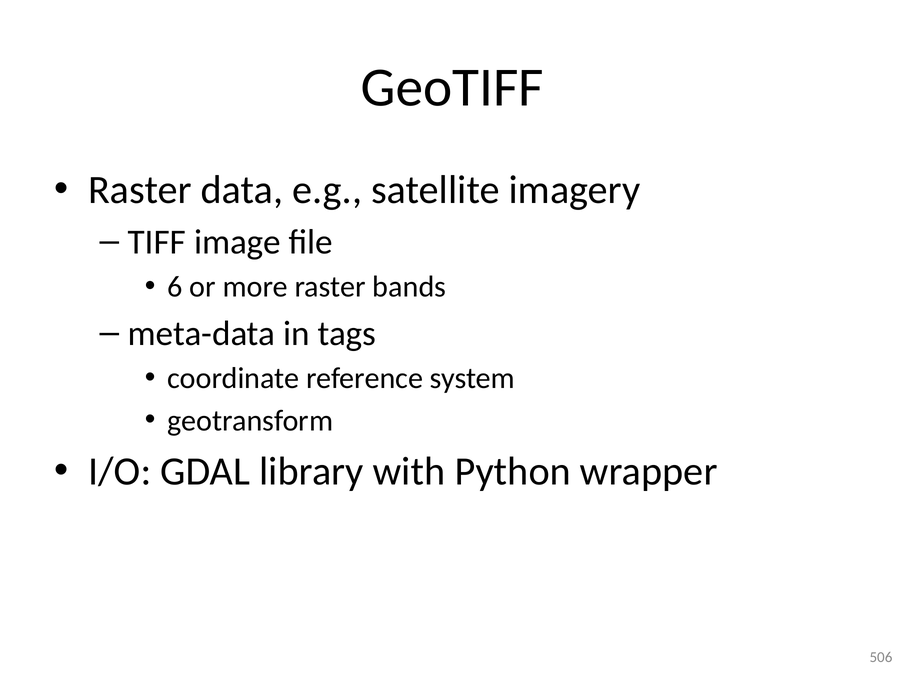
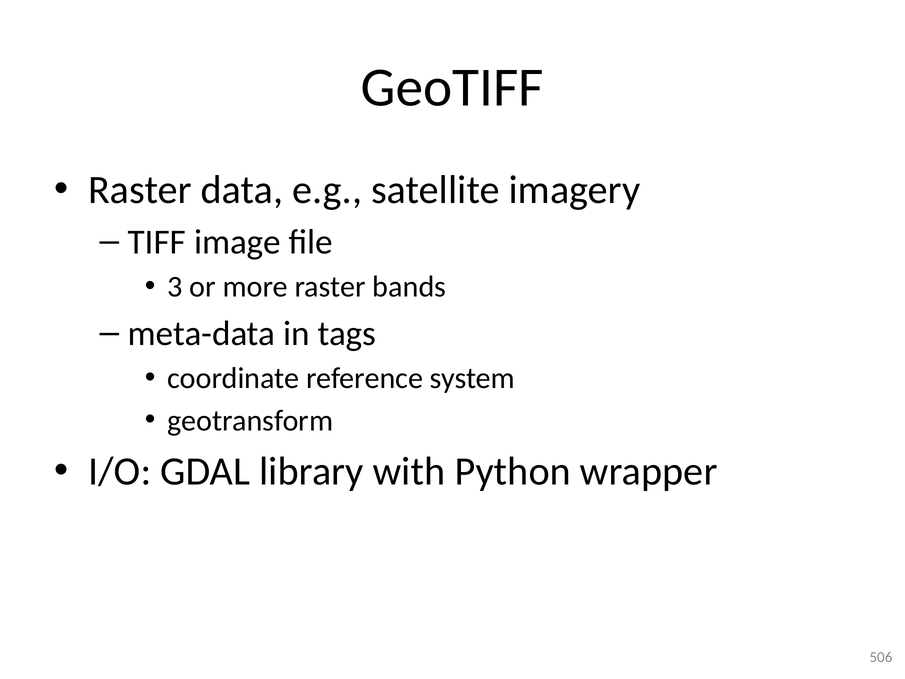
6: 6 -> 3
